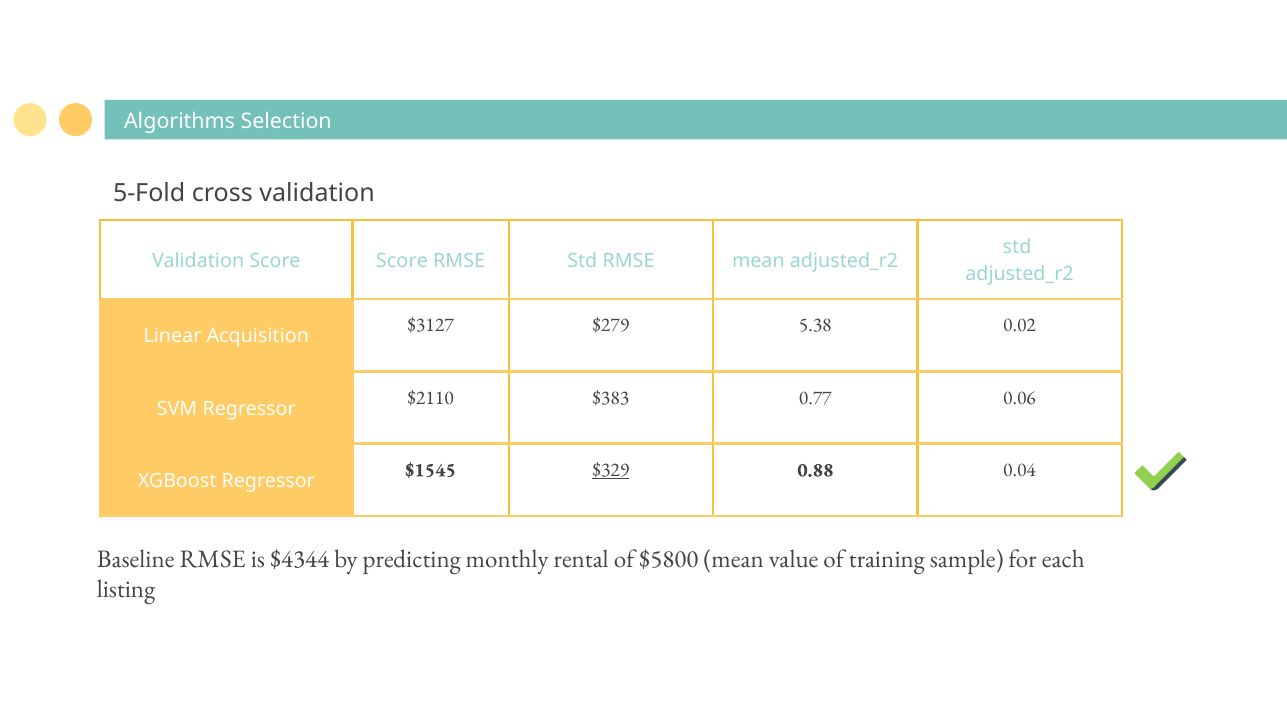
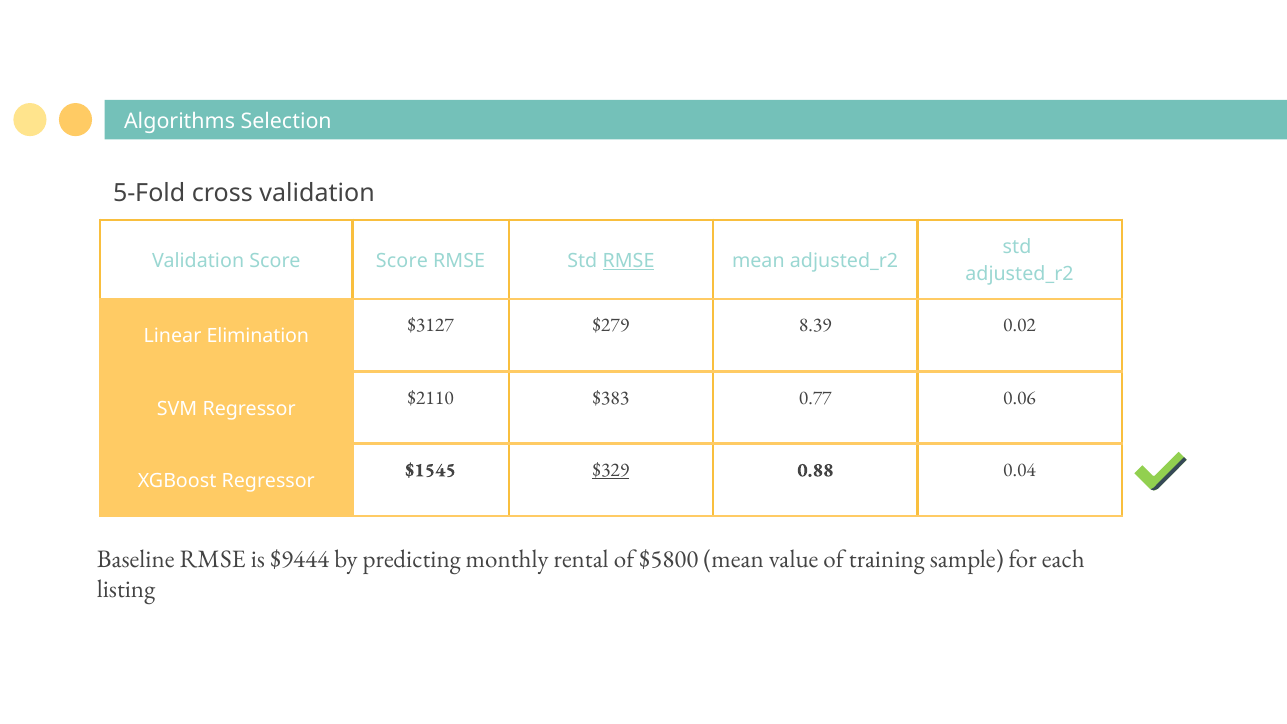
RMSE at (629, 261) underline: none -> present
5.38: 5.38 -> 8.39
Acquisition: Acquisition -> Elimination
$4344: $4344 -> $9444
